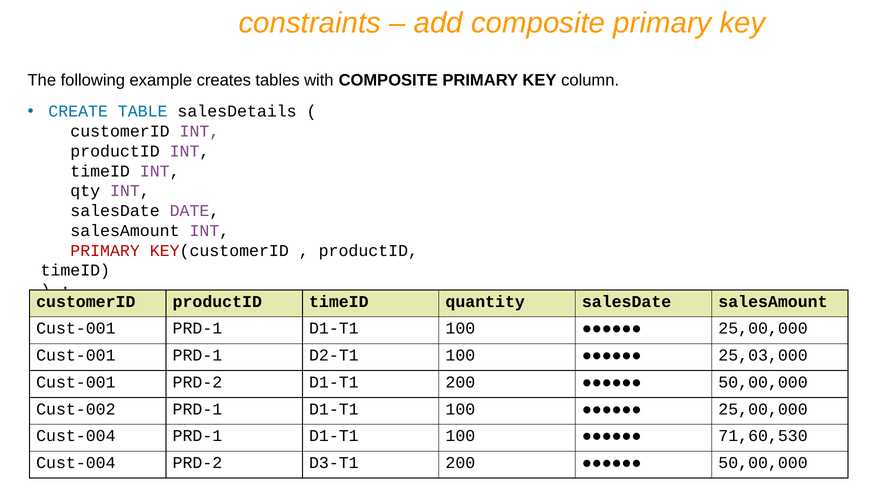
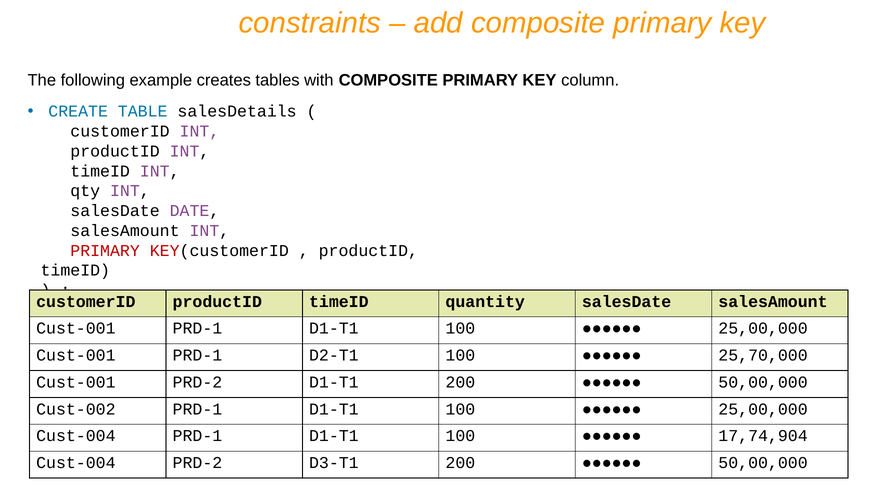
25,03,000: 25,03,000 -> 25,70,000
71,60,530: 71,60,530 -> 17,74,904
